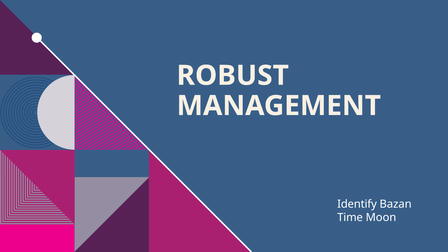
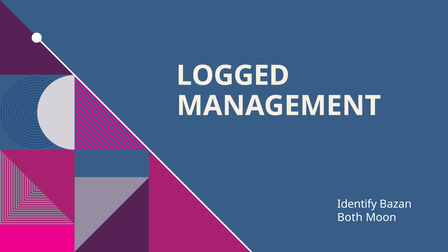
ROBUST: ROBUST -> LOGGED
Time: Time -> Both
